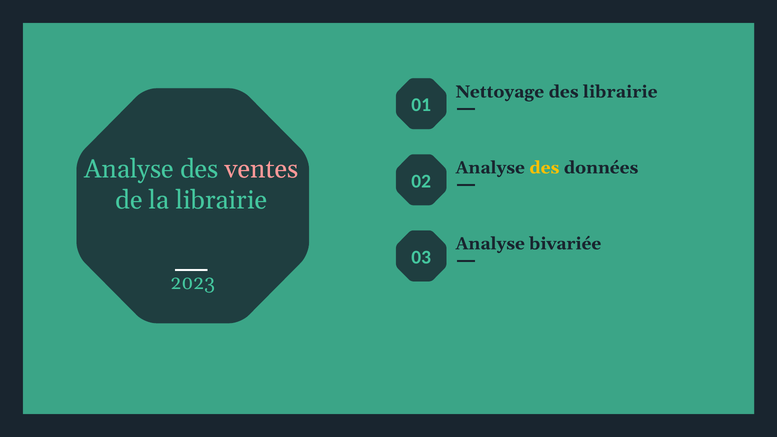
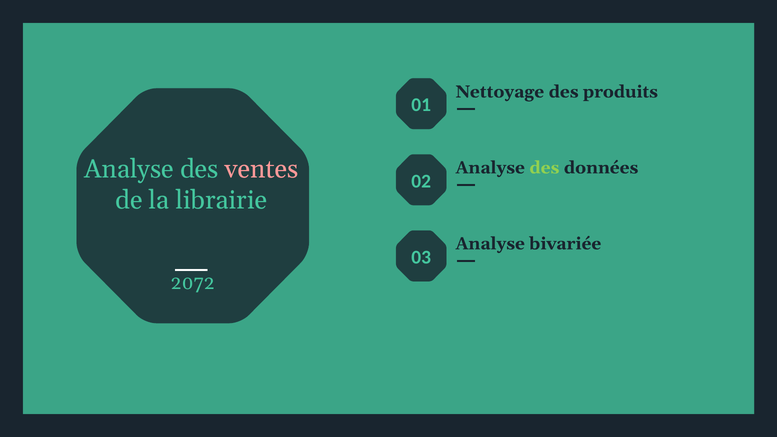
des librairie: librairie -> produits
des at (544, 168) colour: yellow -> light green
2023: 2023 -> 2072
